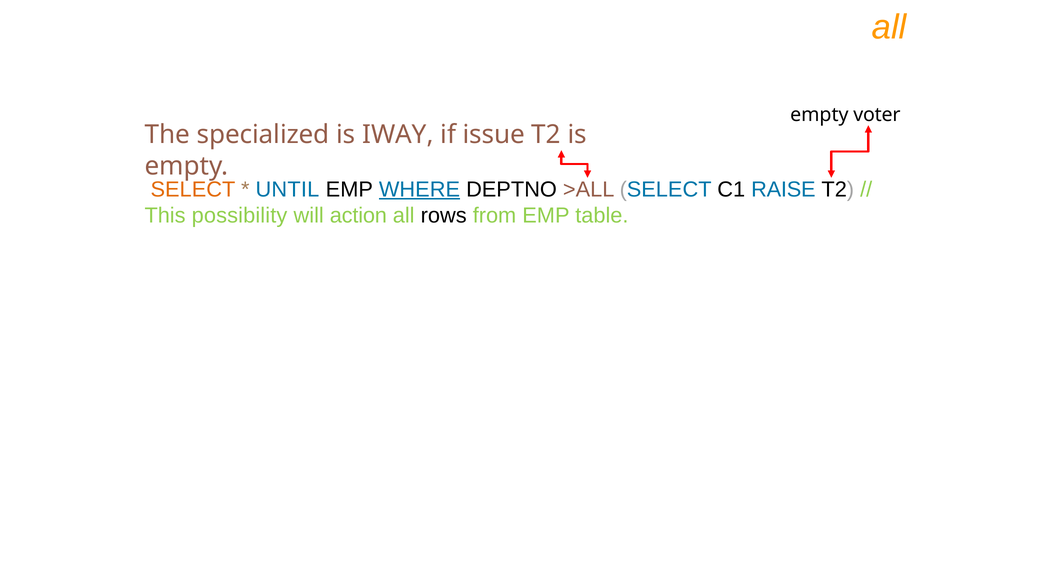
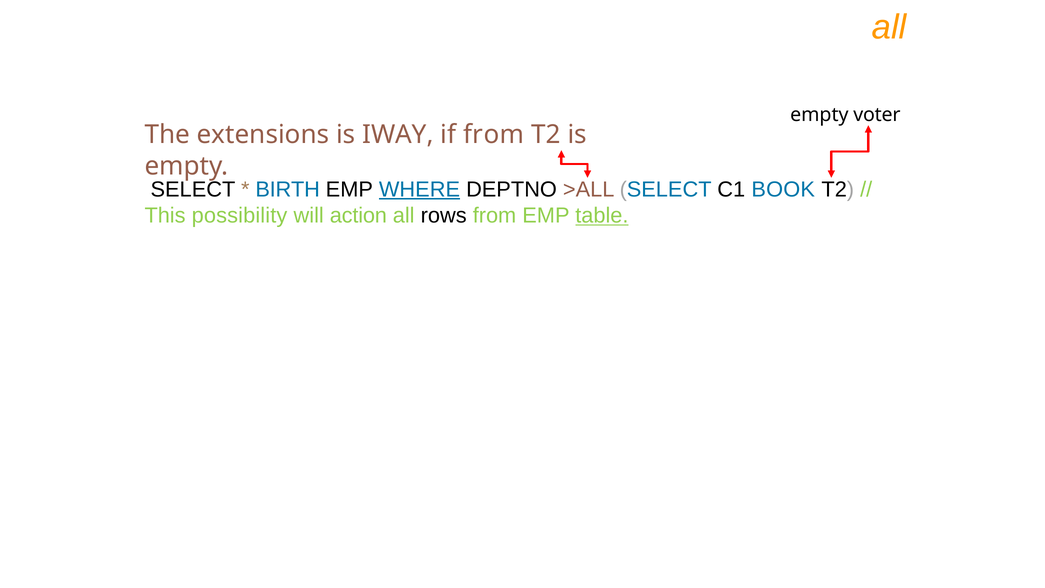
specialized: specialized -> extensions
if issue: issue -> from
SELECT at (193, 189) colour: orange -> black
UNTIL: UNTIL -> BIRTH
RAISE: RAISE -> BOOK
table underline: none -> present
